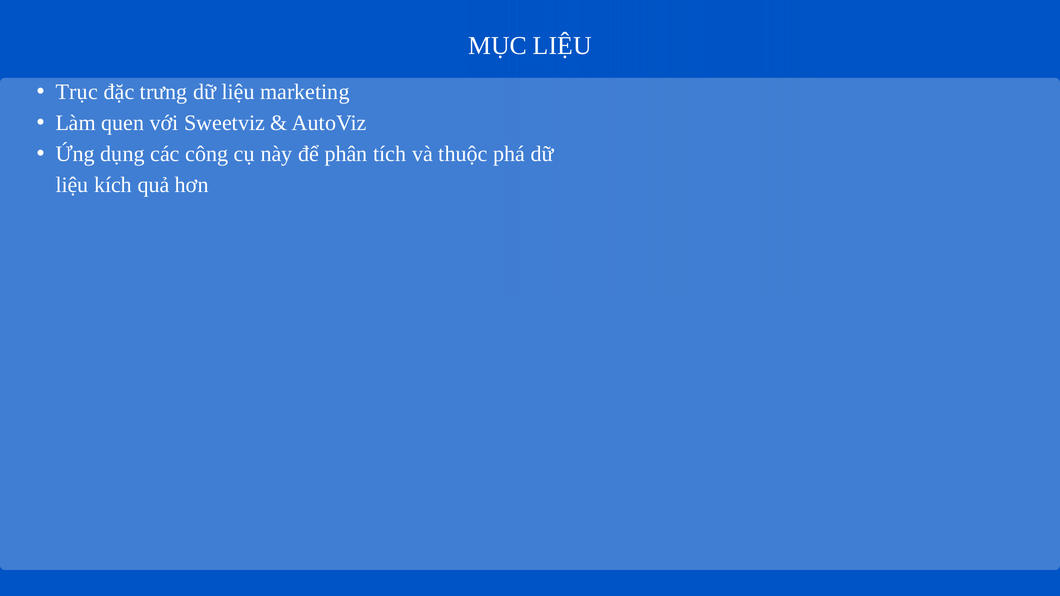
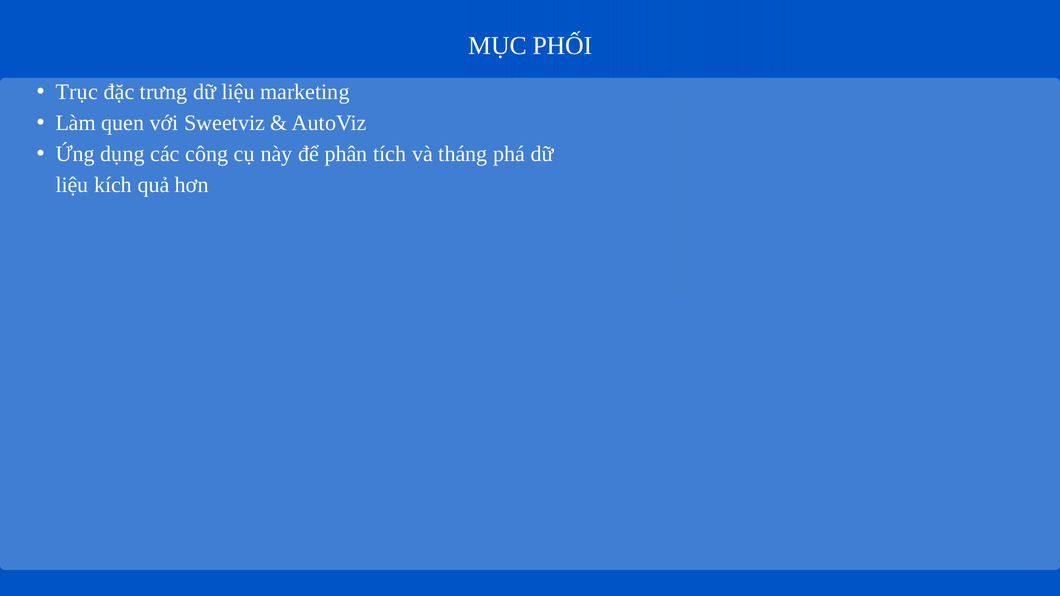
MỤC LIỆU: LIỆU -> PHỐI
thuộc: thuộc -> tháng
